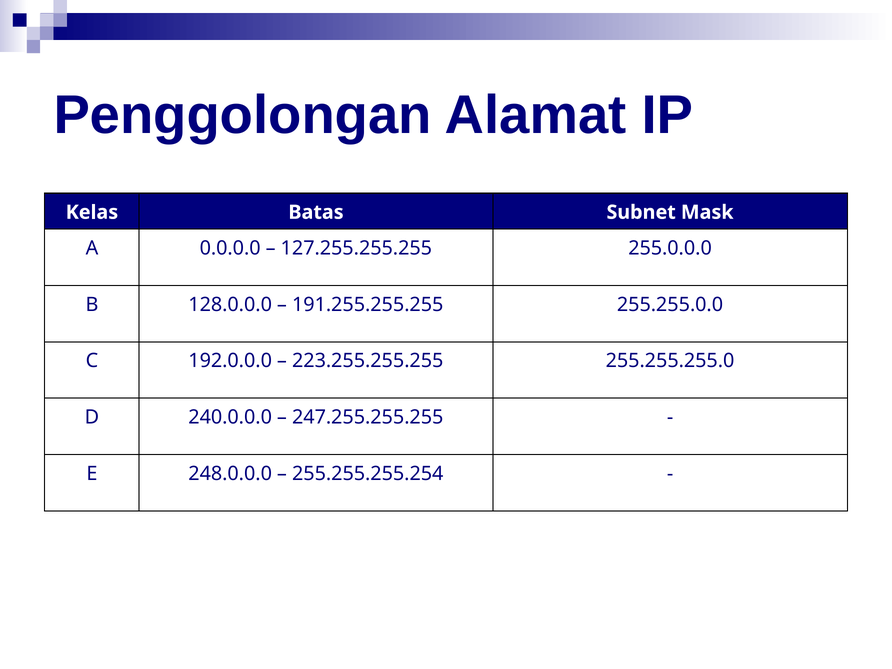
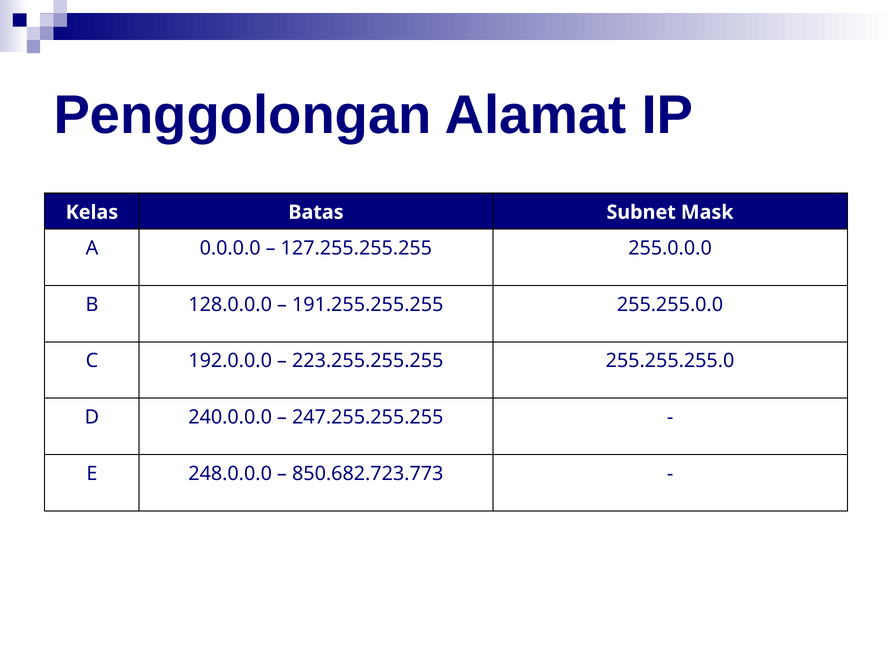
255.255.255.254: 255.255.255.254 -> 850.682.723.773
